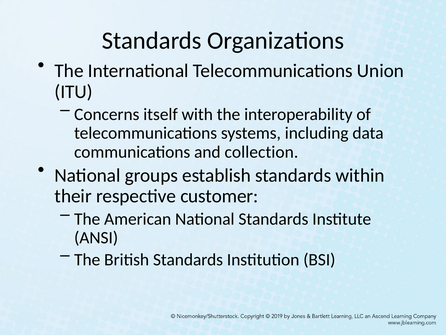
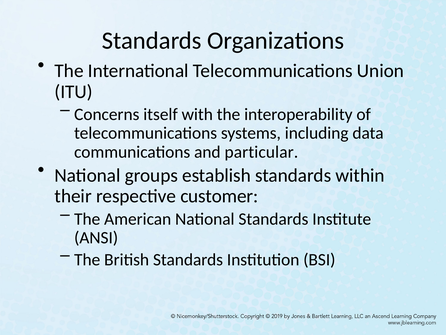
collection: collection -> particular
